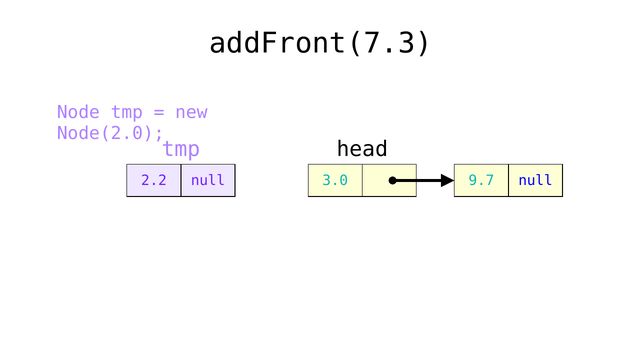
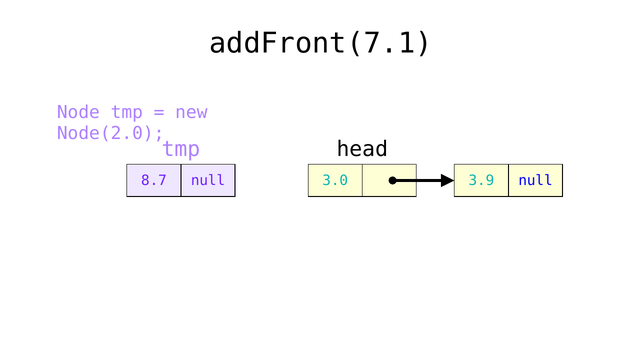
addFront(7.3: addFront(7.3 -> addFront(7.1
2.2: 2.2 -> 8.7
9.7: 9.7 -> 3.9
